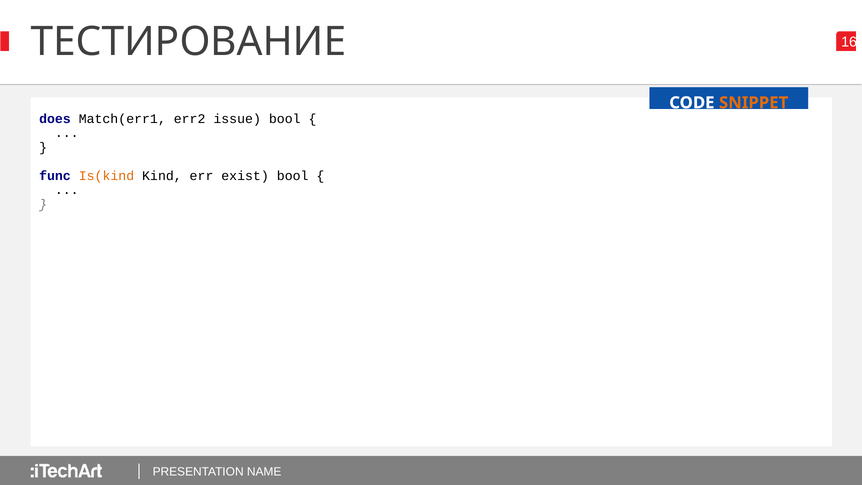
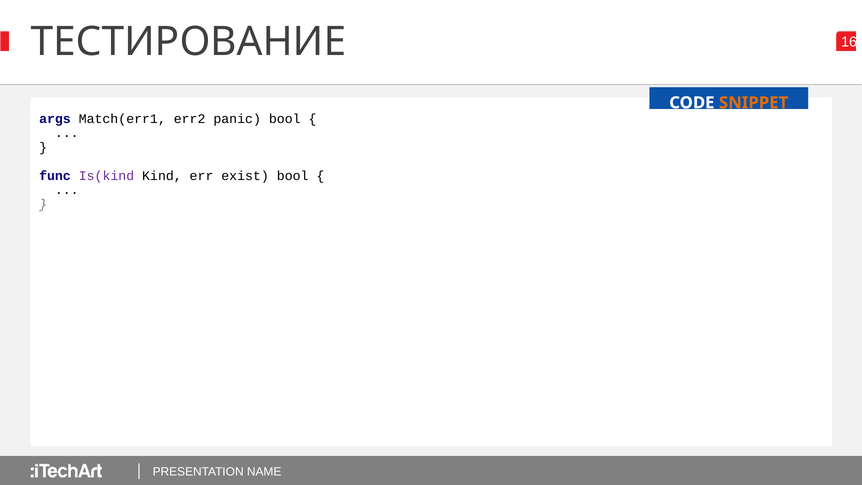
does: does -> args
issue: issue -> panic
Is(kind colour: orange -> purple
